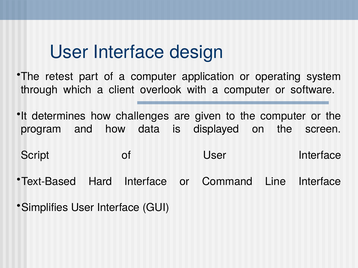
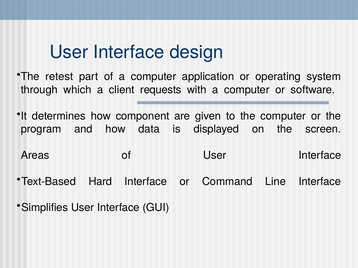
overlook: overlook -> requests
challenges: challenges -> component
Script: Script -> Areas
